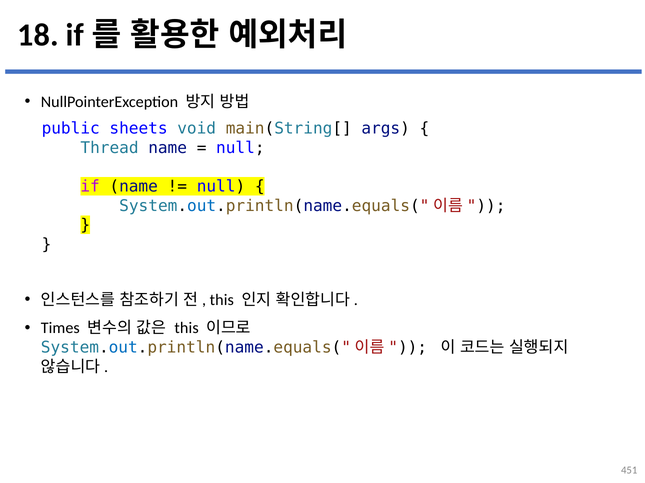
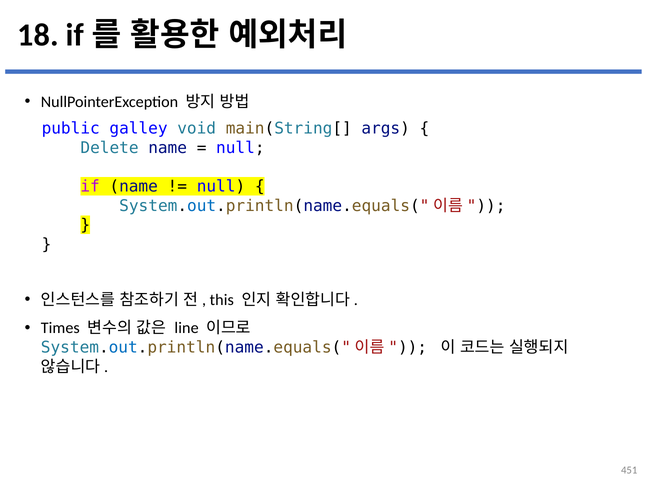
sheets: sheets -> galley
Thread: Thread -> Delete
this at (187, 329): this -> line
